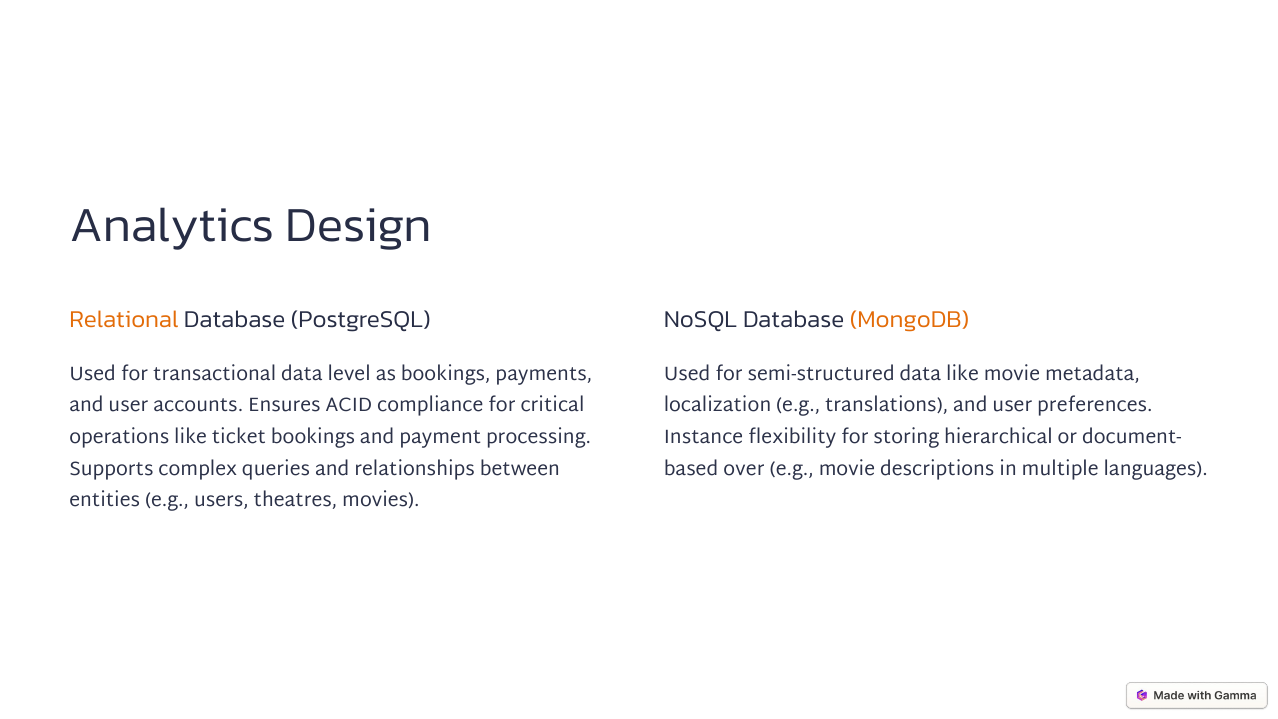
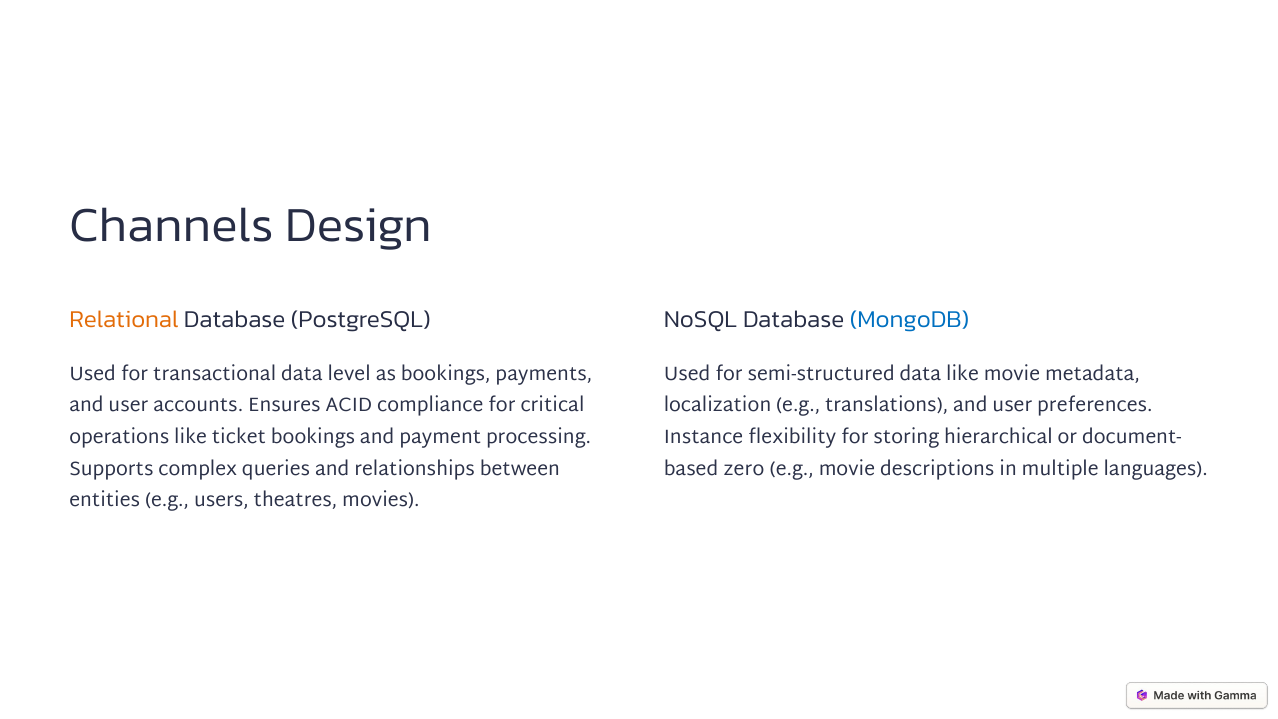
Analytics: Analytics -> Channels
MongoDB colour: orange -> blue
over: over -> zero
